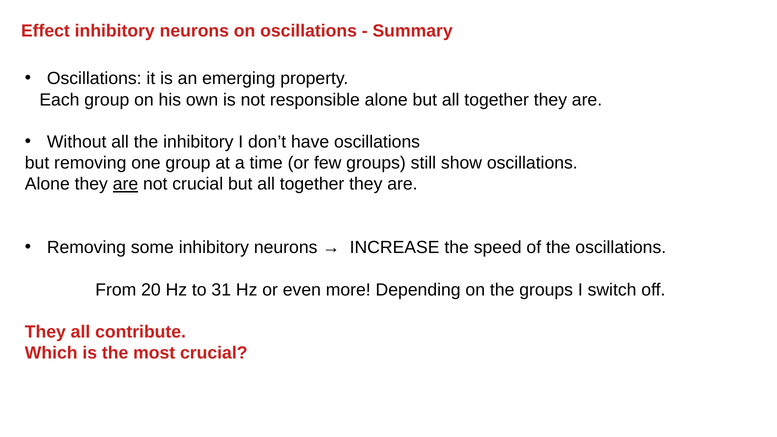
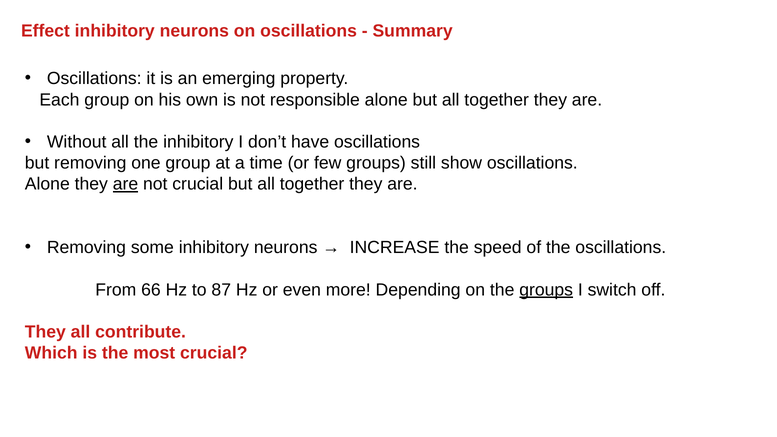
20: 20 -> 66
31: 31 -> 87
groups at (546, 290) underline: none -> present
